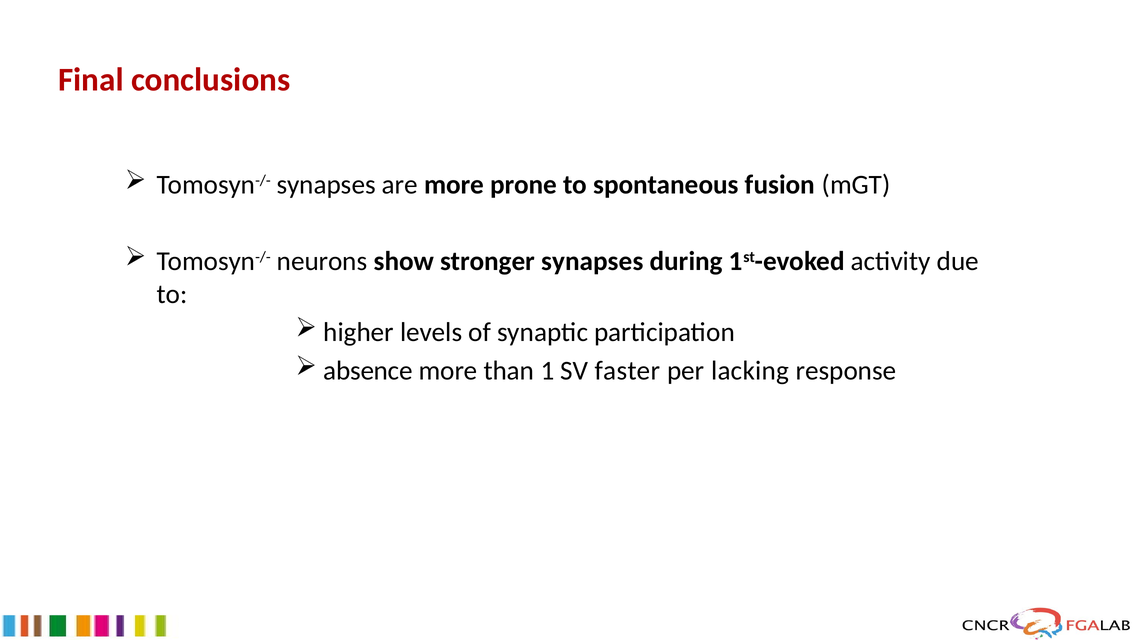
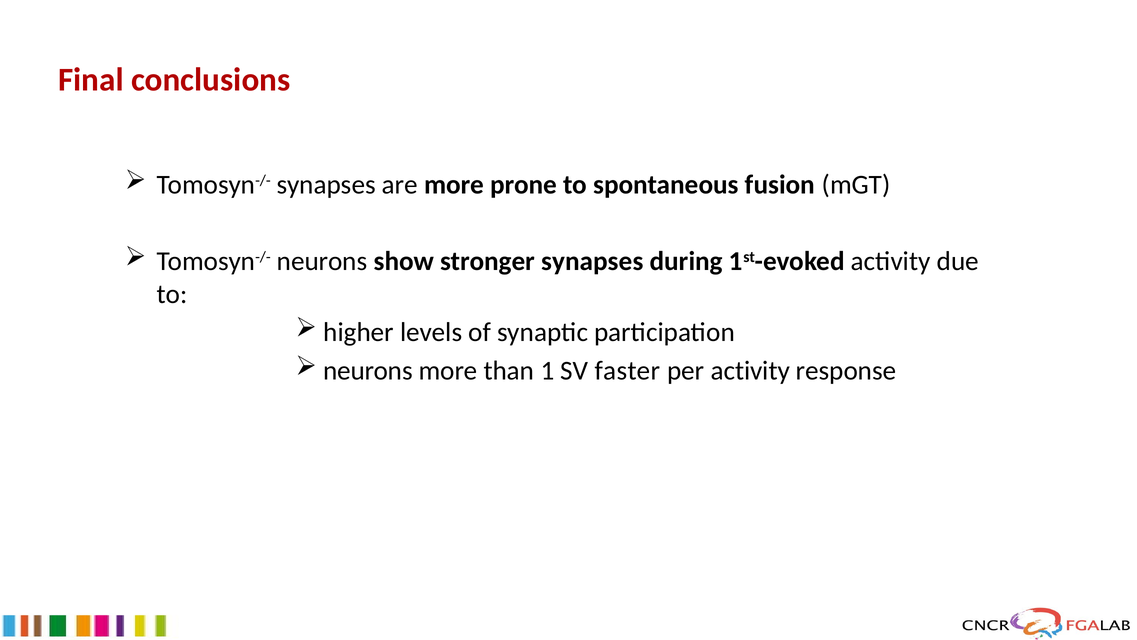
absence at (368, 370): absence -> neurons
per lacking: lacking -> activity
